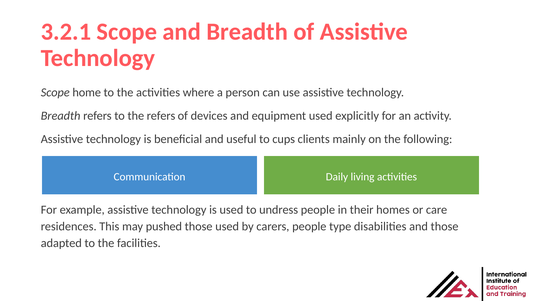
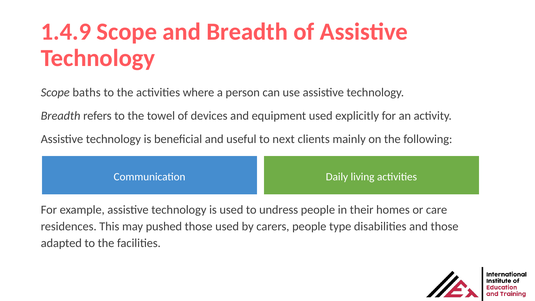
3.2.1: 3.2.1 -> 1.4.9
home: home -> baths
the refers: refers -> towel
cups: cups -> next
